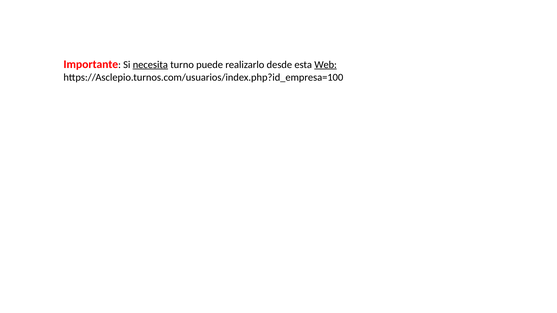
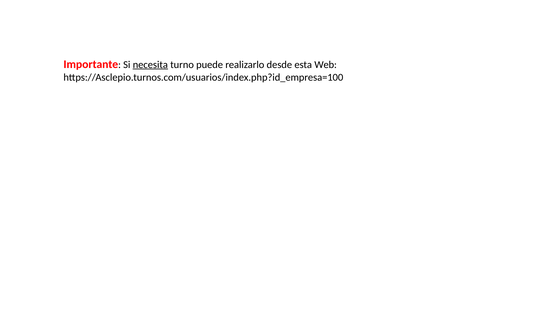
Web underline: present -> none
